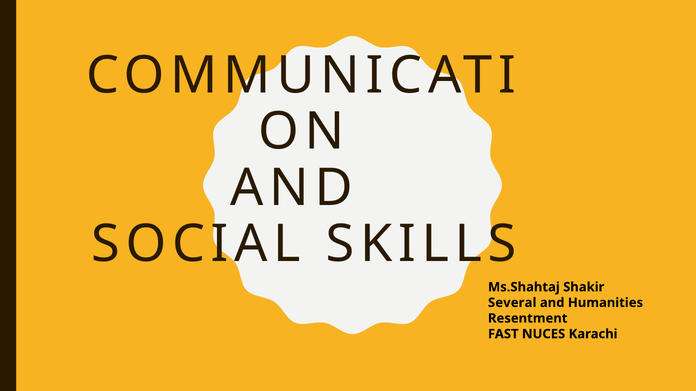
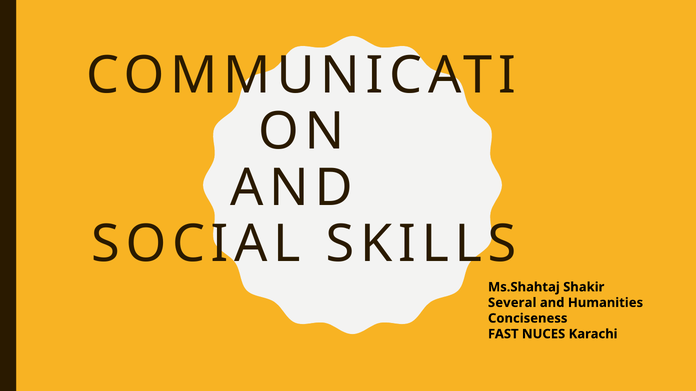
Resentment: Resentment -> Conciseness
